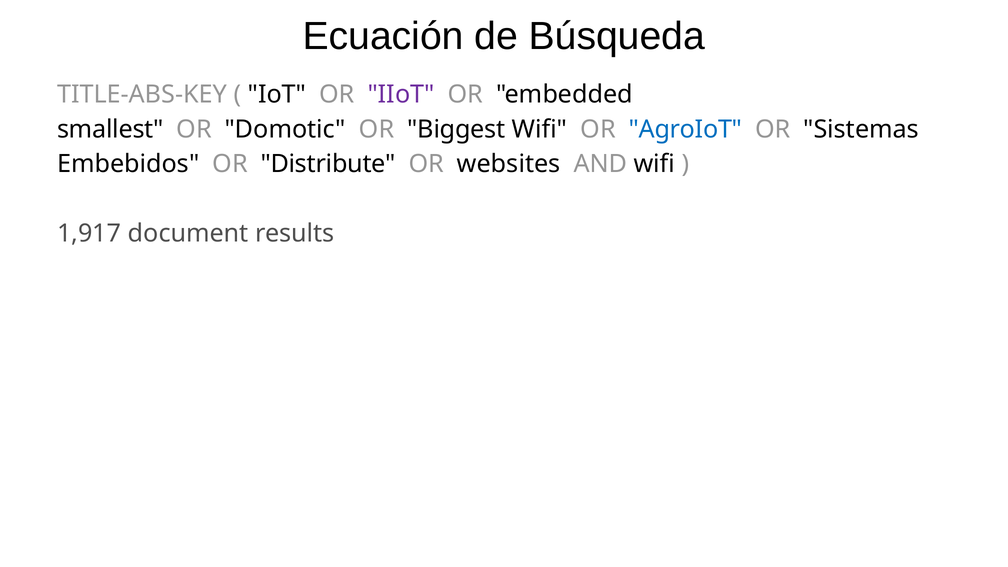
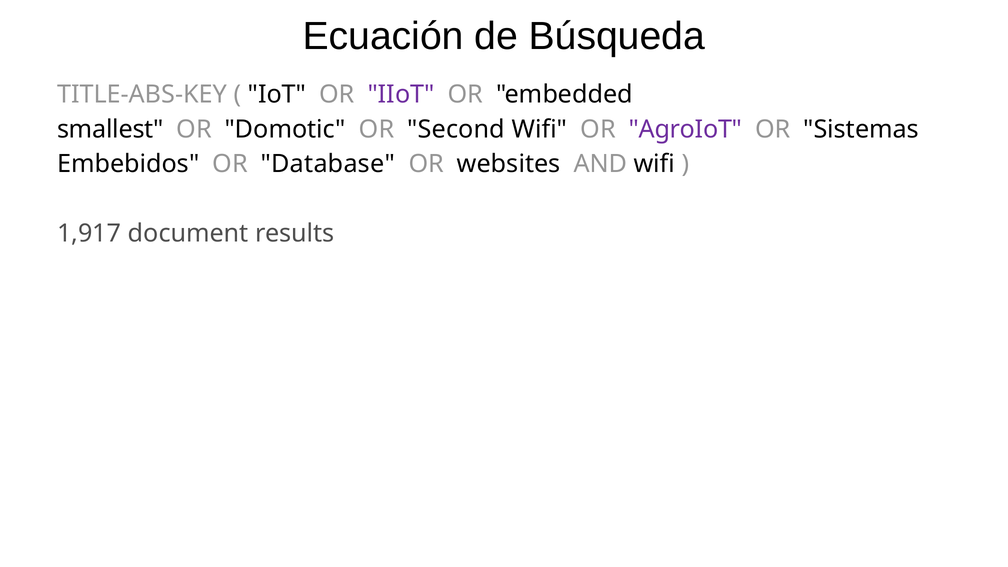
Biggest: Biggest -> Second
AgroIoT colour: blue -> purple
Distribute: Distribute -> Database
